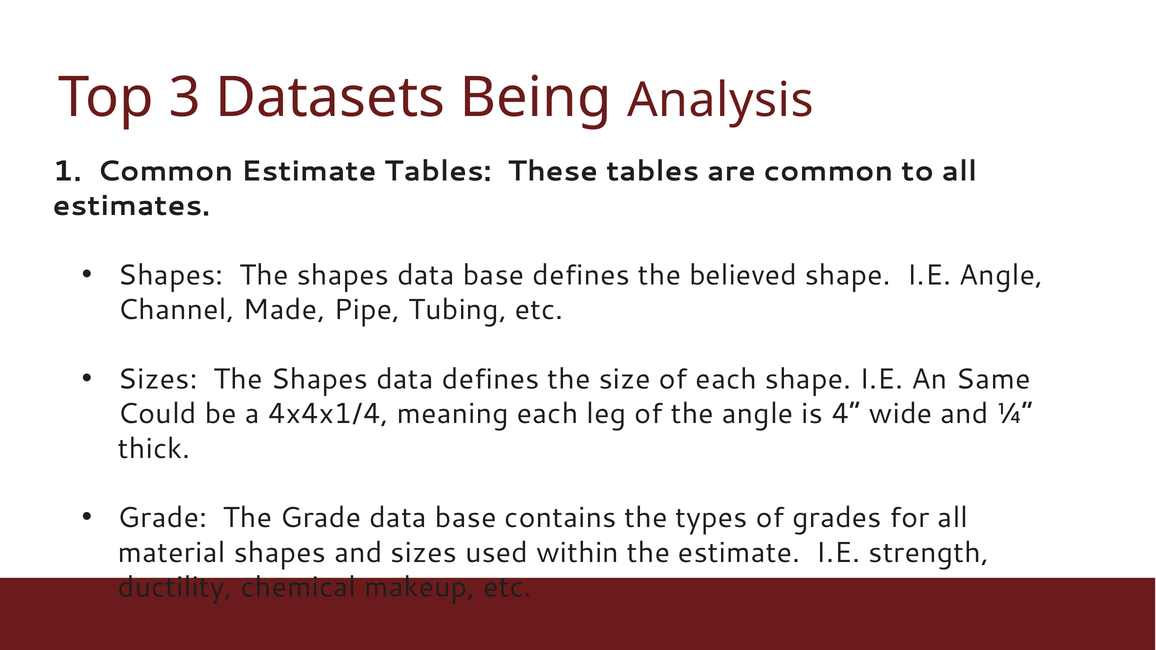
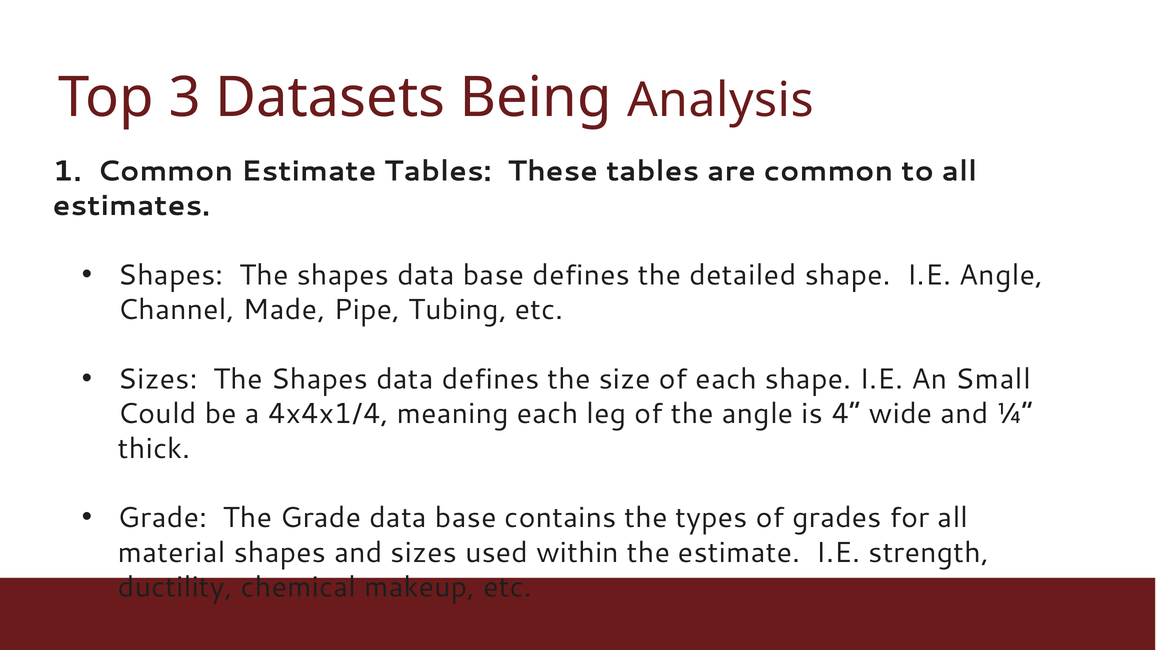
believed: believed -> detailed
Same: Same -> Small
